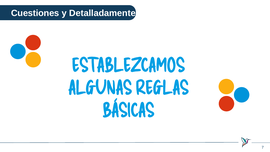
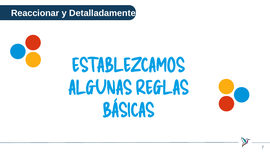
Cuestiones: Cuestiones -> Reaccionar
